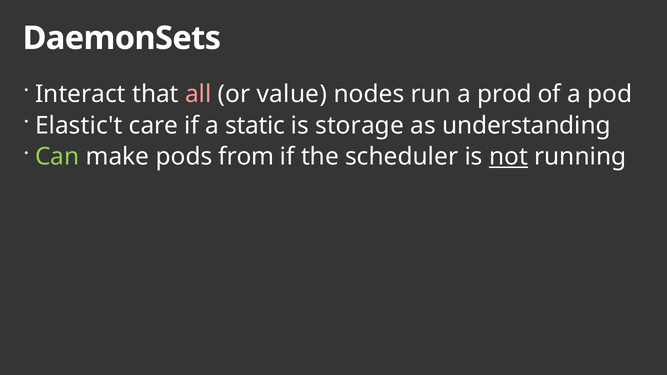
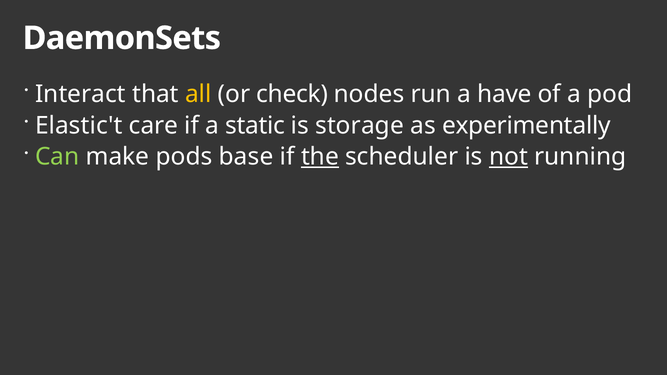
all colour: pink -> yellow
value: value -> check
prod: prod -> have
understanding: understanding -> experimentally
from: from -> base
the underline: none -> present
